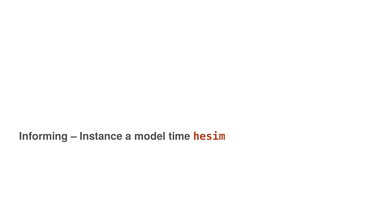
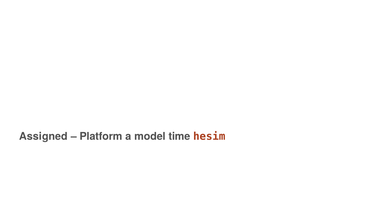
Informing: Informing -> Assigned
Instance: Instance -> Platform
